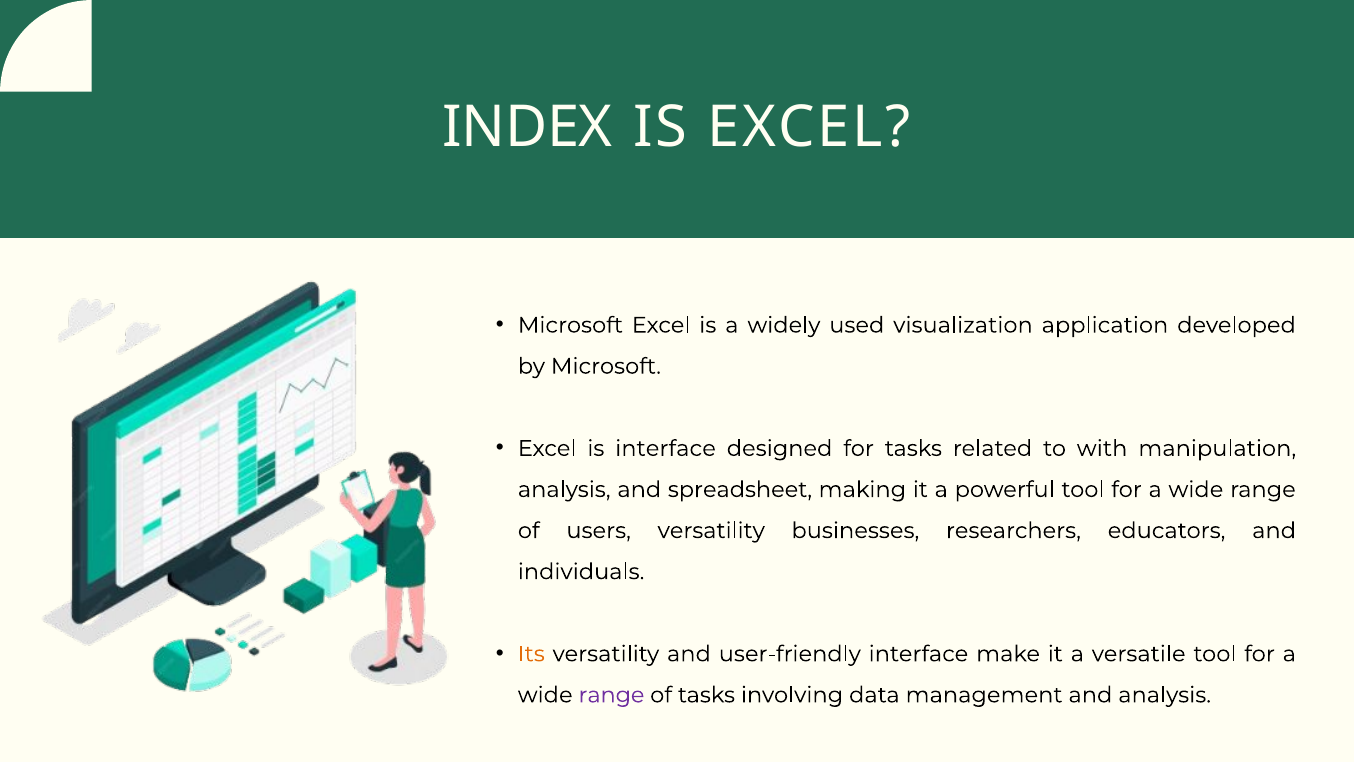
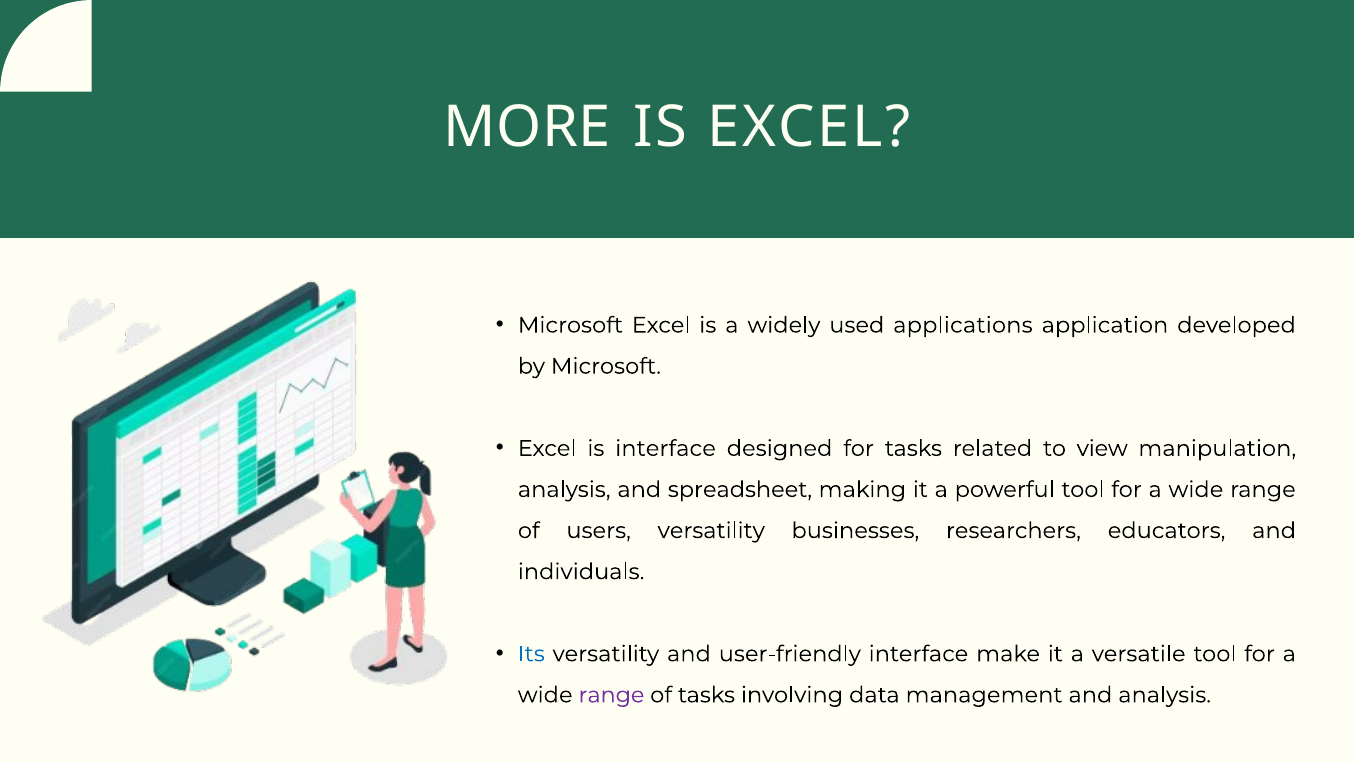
INDEX: INDEX -> MORE
visualization: visualization -> applications
with: with -> view
Its colour: orange -> blue
